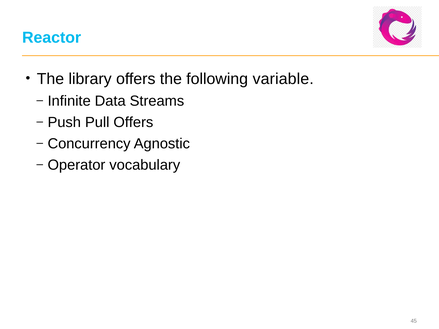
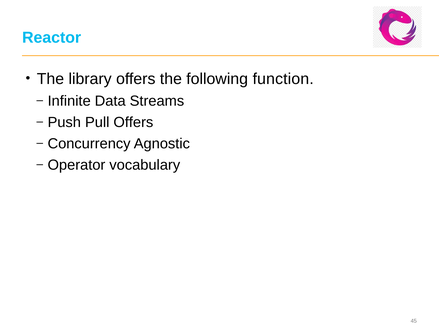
variable: variable -> function
